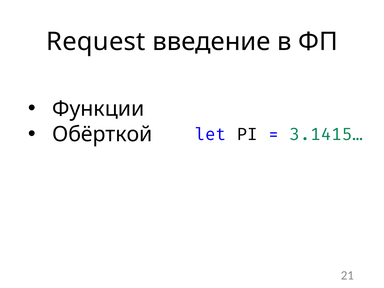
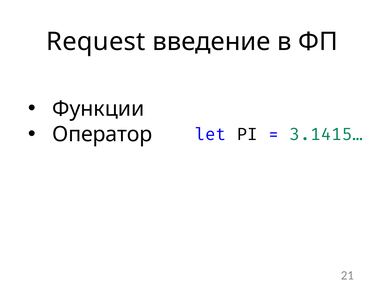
Обёрткой: Обёрткой -> Оператор
